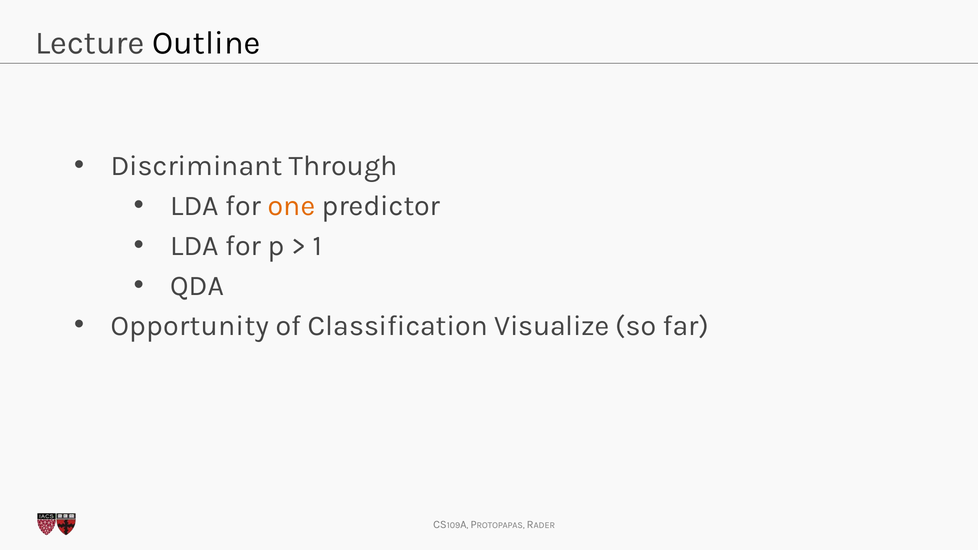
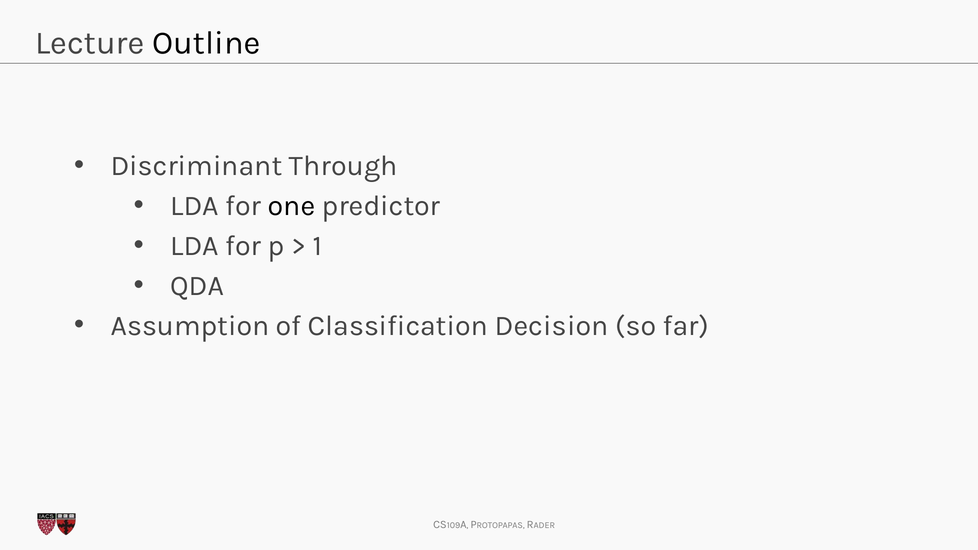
one colour: orange -> black
Opportunity: Opportunity -> Assumption
Visualize: Visualize -> Decision
